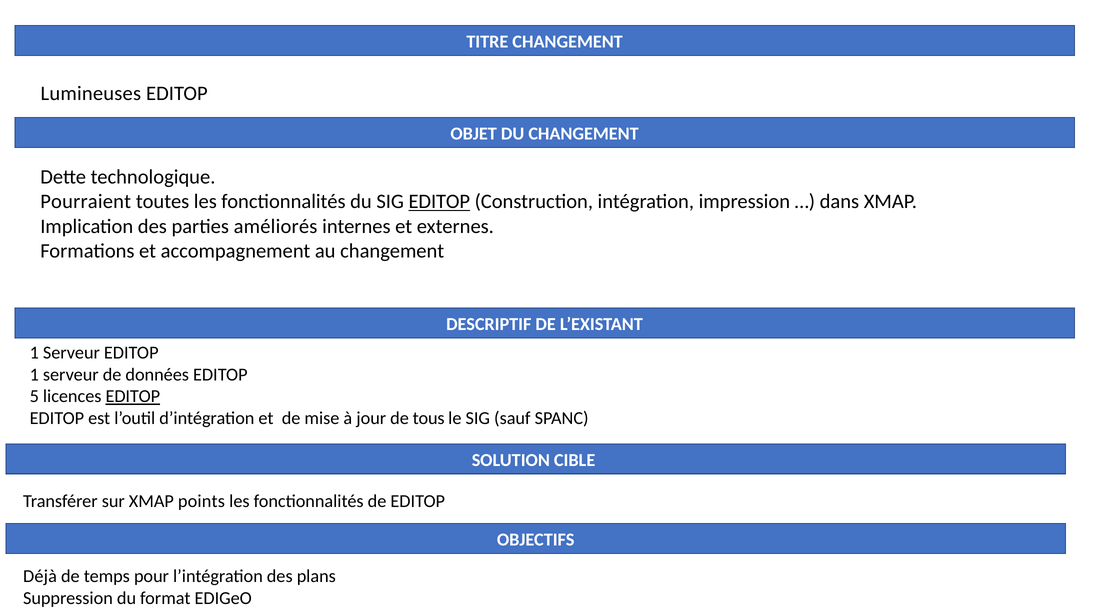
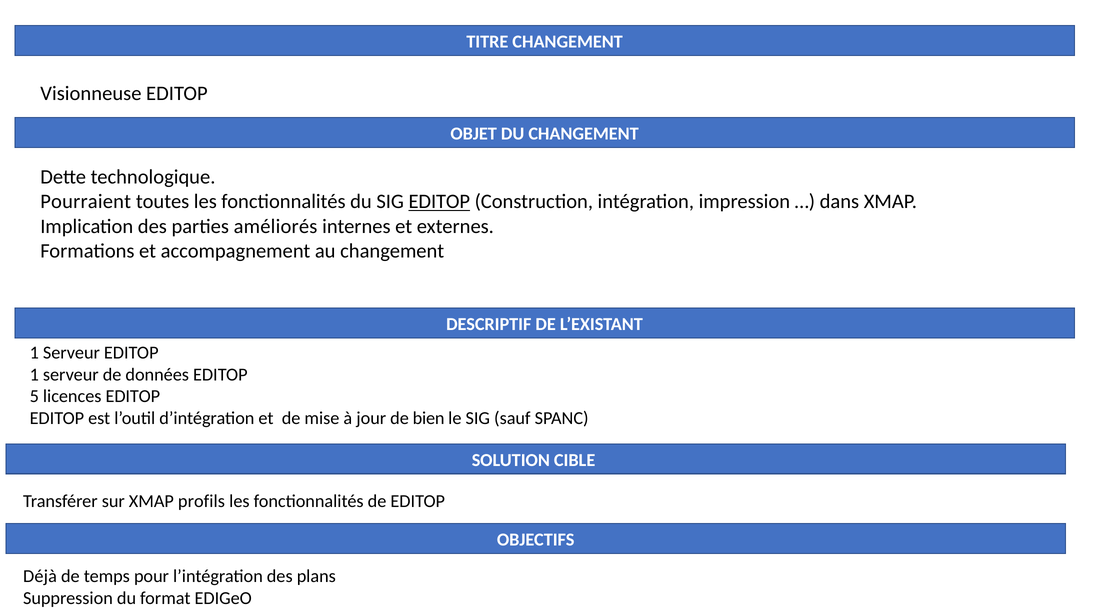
Lumineuses: Lumineuses -> Visionneuse
EDITOP at (133, 397) underline: present -> none
tous: tous -> bien
points: points -> profils
